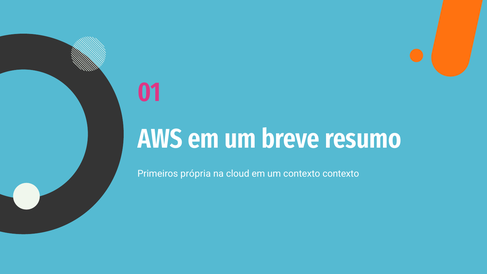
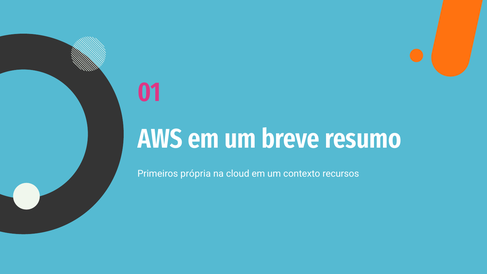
contexto contexto: contexto -> recursos
